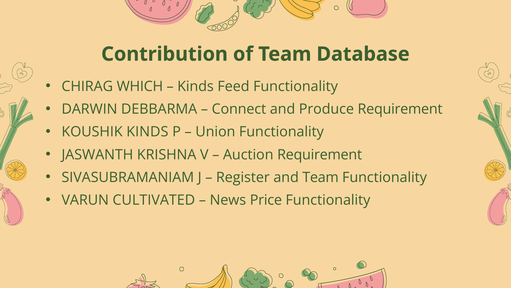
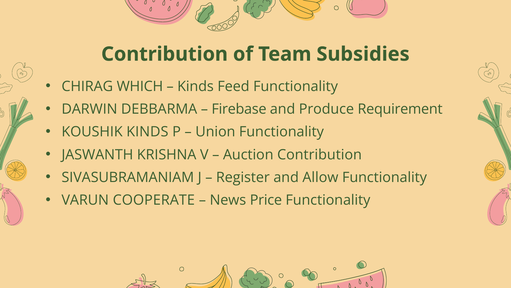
Database: Database -> Subsidies
Connect: Connect -> Firebase
Auction Requirement: Requirement -> Contribution
and Team: Team -> Allow
CULTIVATED: CULTIVATED -> COOPERATE
